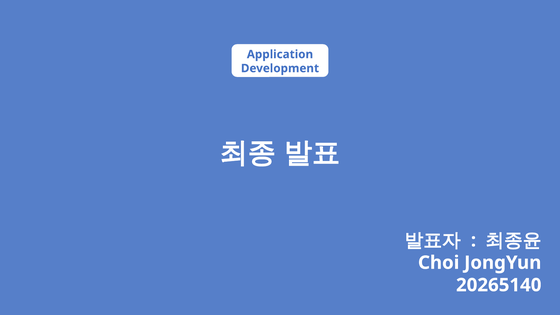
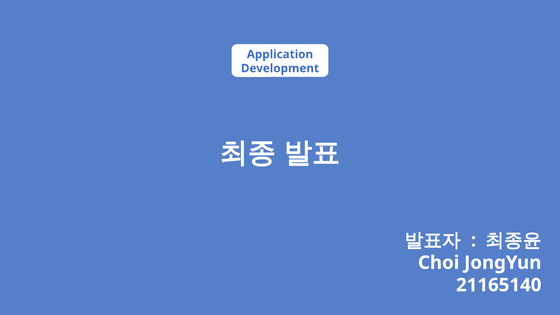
20265140: 20265140 -> 21165140
